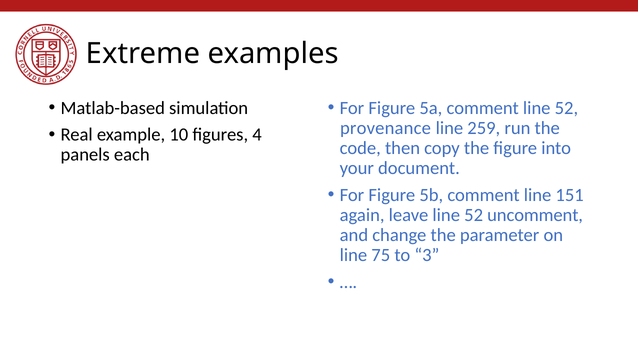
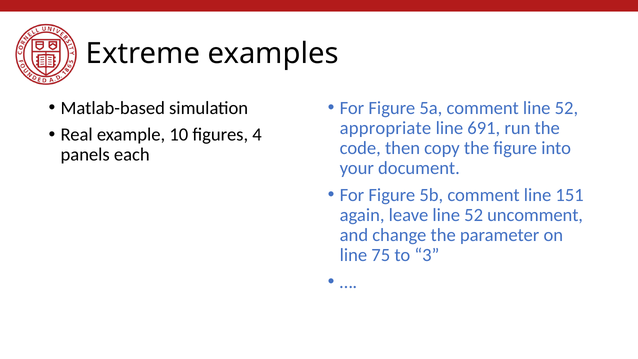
provenance: provenance -> appropriate
259: 259 -> 691
